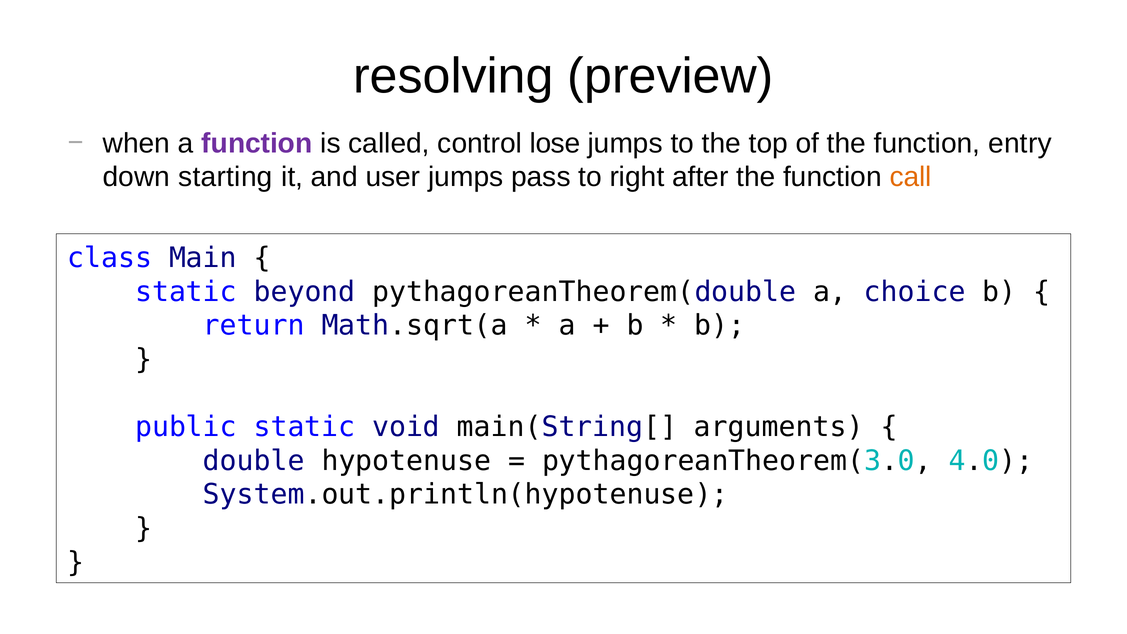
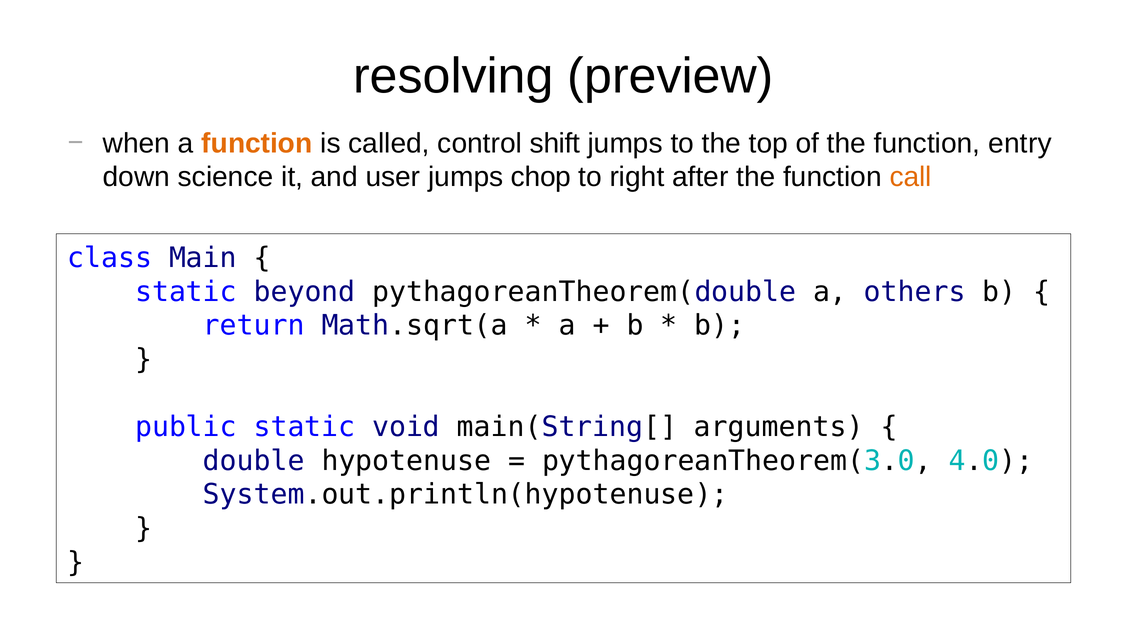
function at (257, 143) colour: purple -> orange
lose: lose -> shift
starting: starting -> science
pass: pass -> chop
choice: choice -> others
